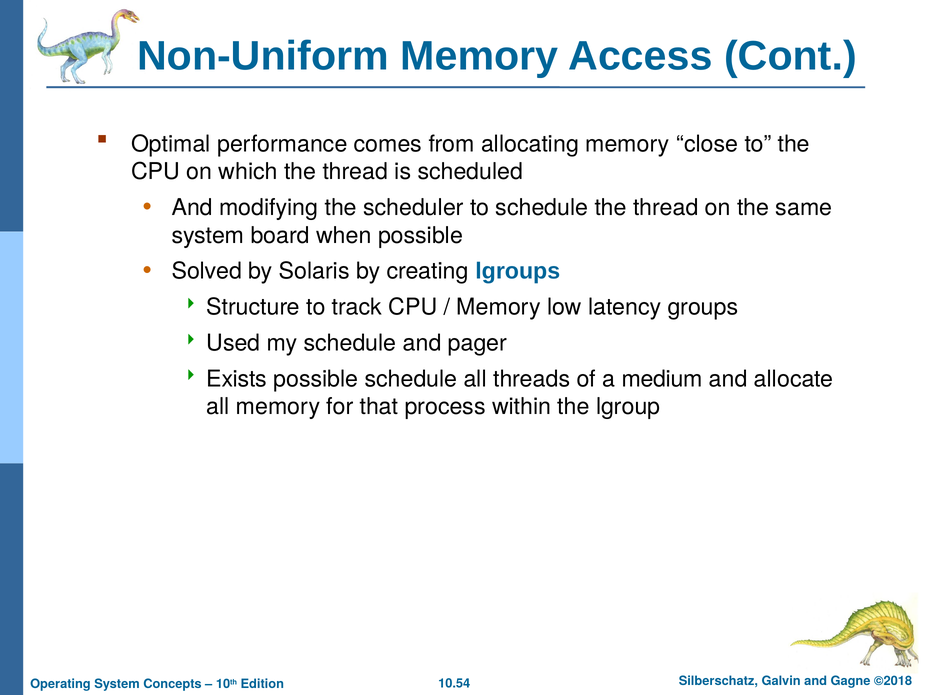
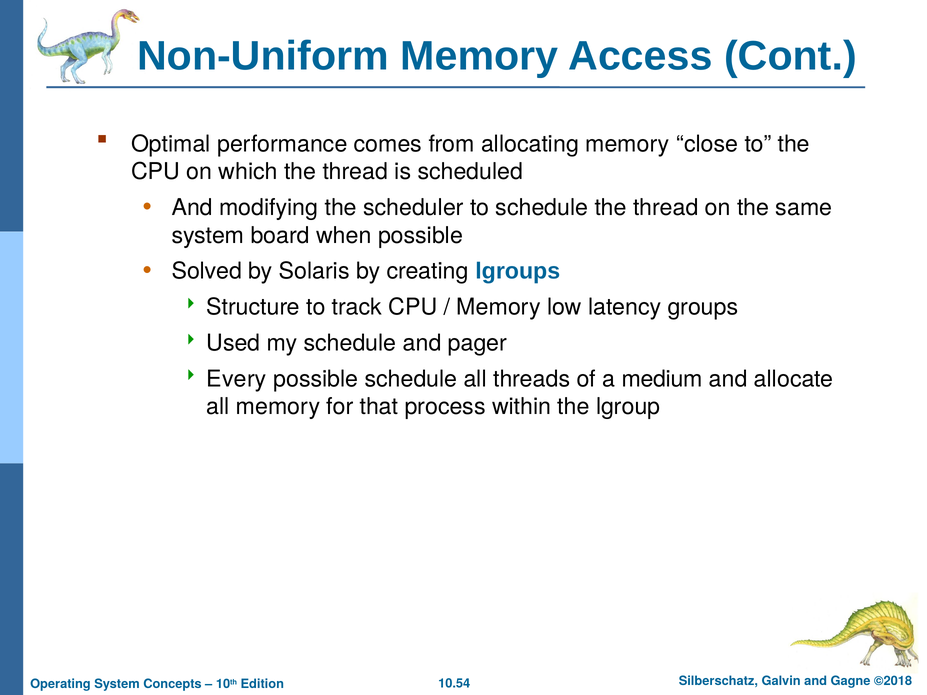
Exists: Exists -> Every
